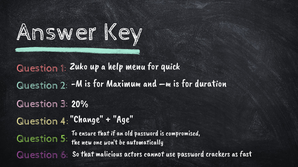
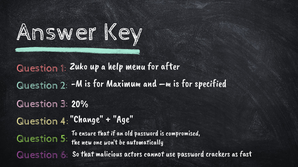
quick: quick -> after
duration: duration -> specified
